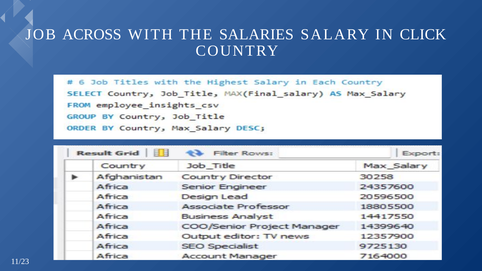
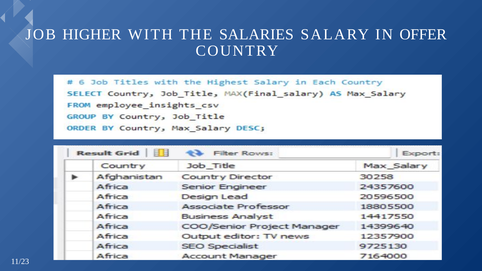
ACROSS: ACROSS -> HIGHER
CLICK: CLICK -> OFFER
